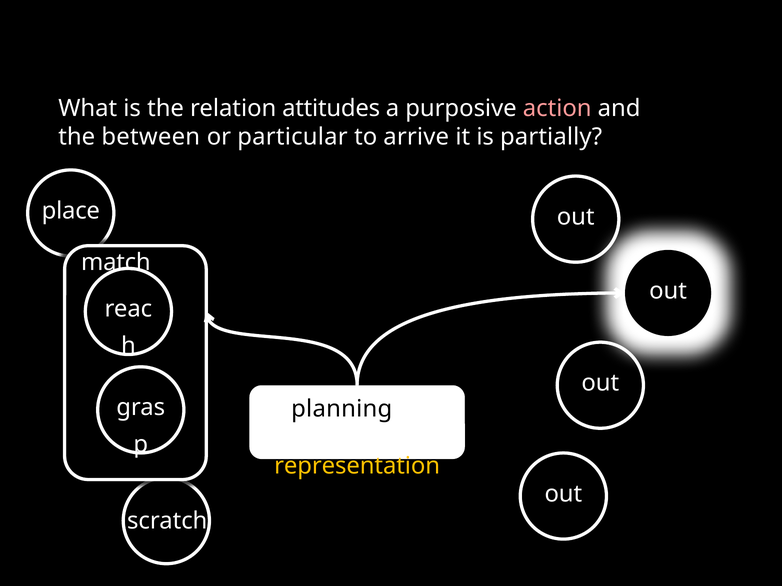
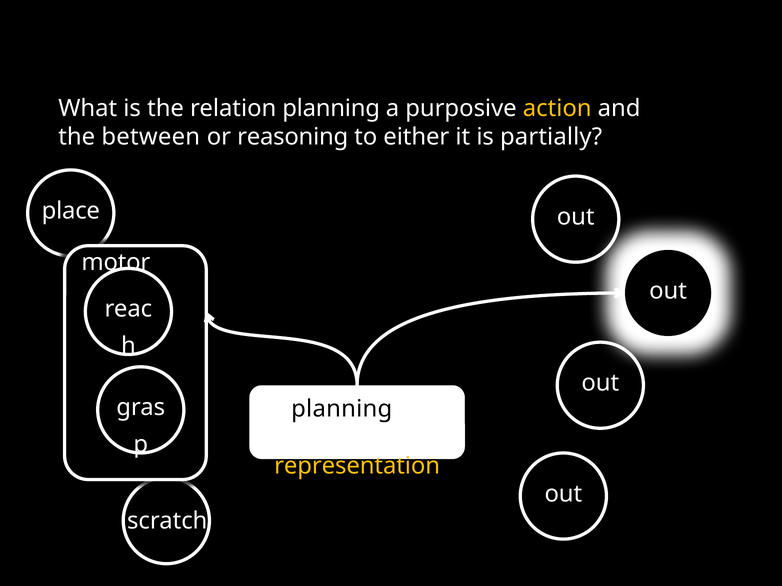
relation attitudes: attitudes -> planning
action colour: pink -> yellow
particular: particular -> reasoning
arrive: arrive -> either
match at (116, 263): match -> motor
